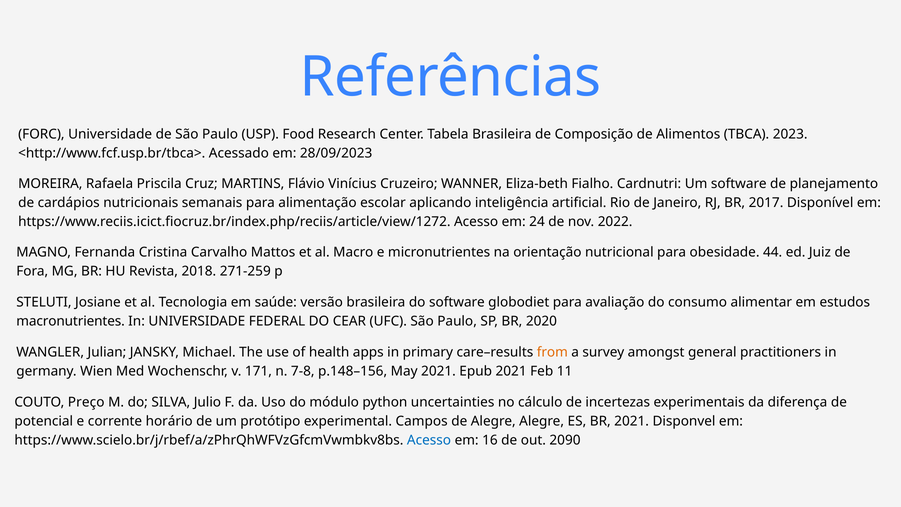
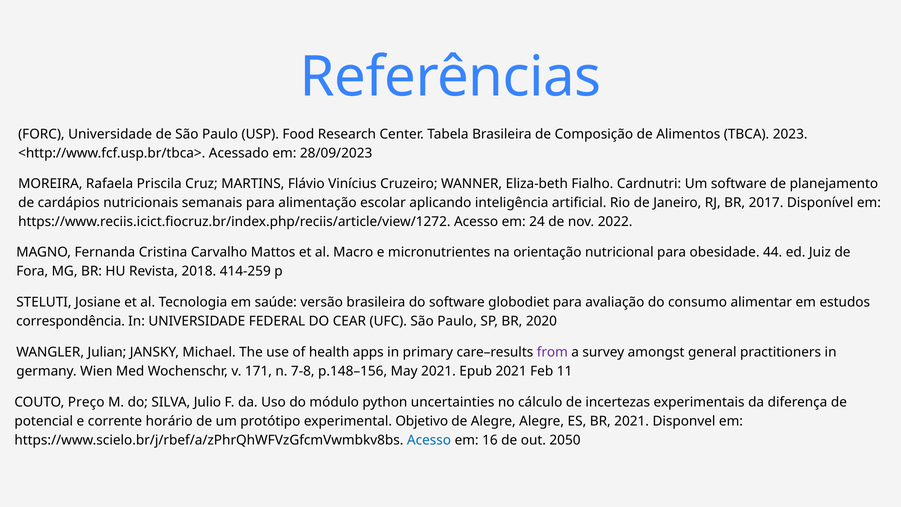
271-259: 271-259 -> 414-259
macronutrientes: macronutrientes -> correspondência
from colour: orange -> purple
Campos: Campos -> Objetivo
2090: 2090 -> 2050
